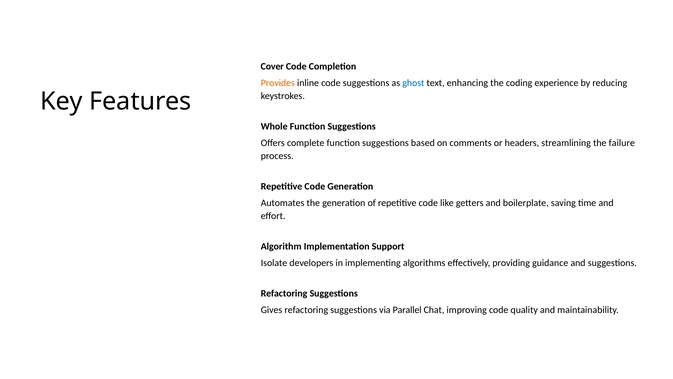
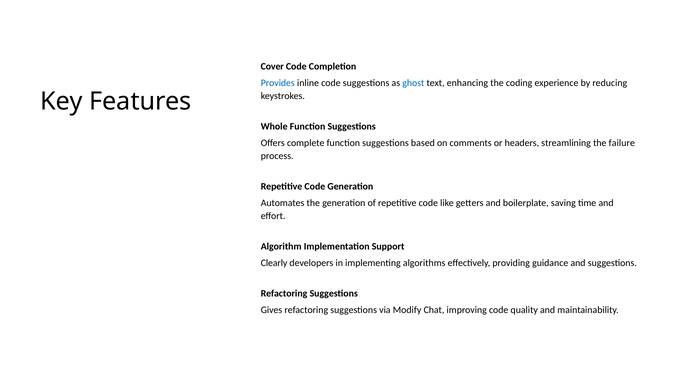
Provides colour: orange -> blue
Isolate: Isolate -> Clearly
Parallel: Parallel -> Modify
